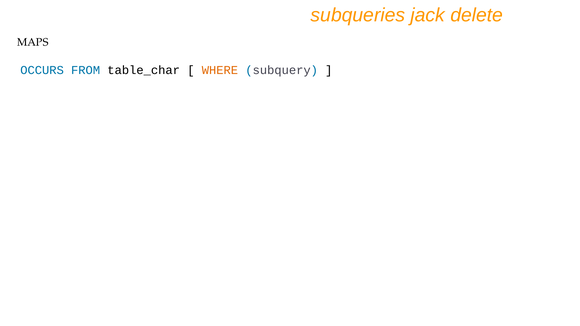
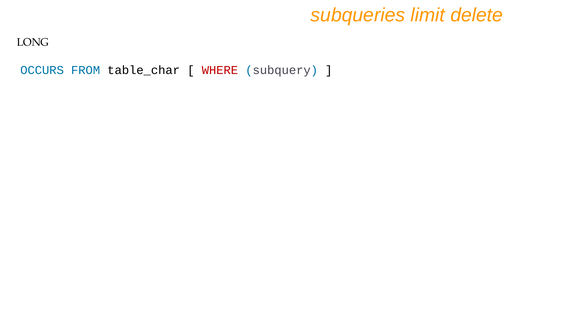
jack: jack -> limit
MAPS: MAPS -> LONG
WHERE colour: orange -> red
